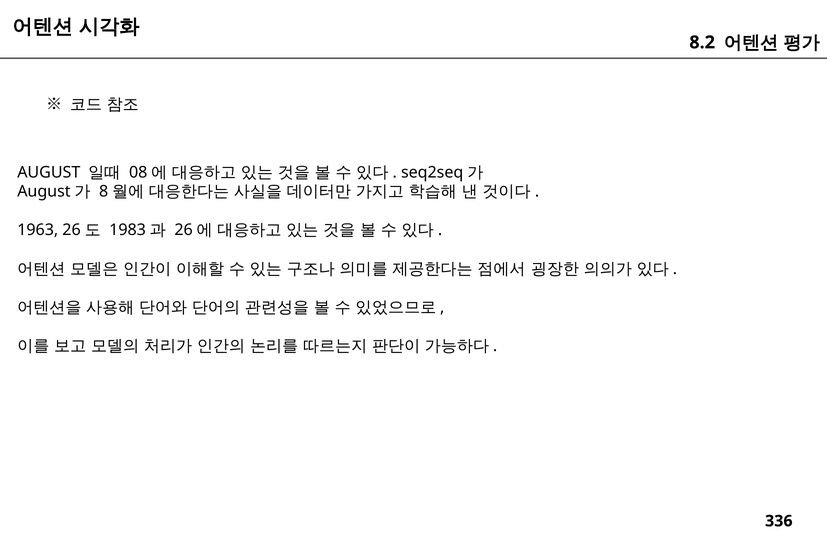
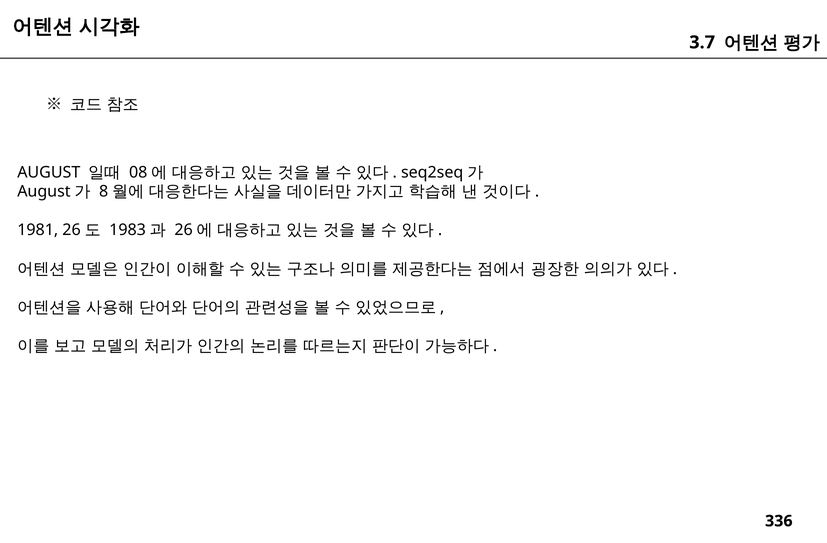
8.2: 8.2 -> 3.7
1963: 1963 -> 1981
